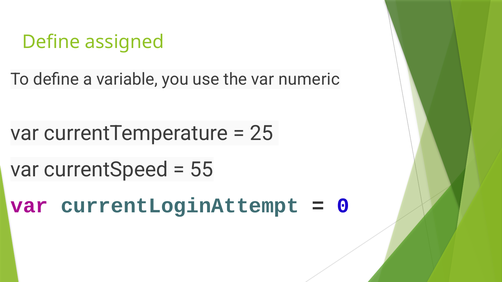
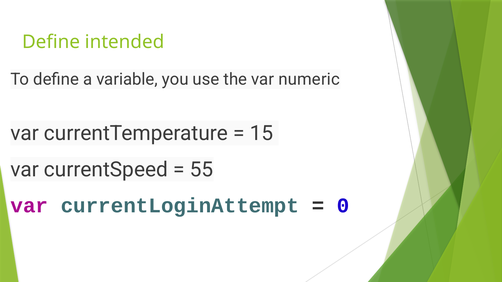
assigned: assigned -> intended
25: 25 -> 15
